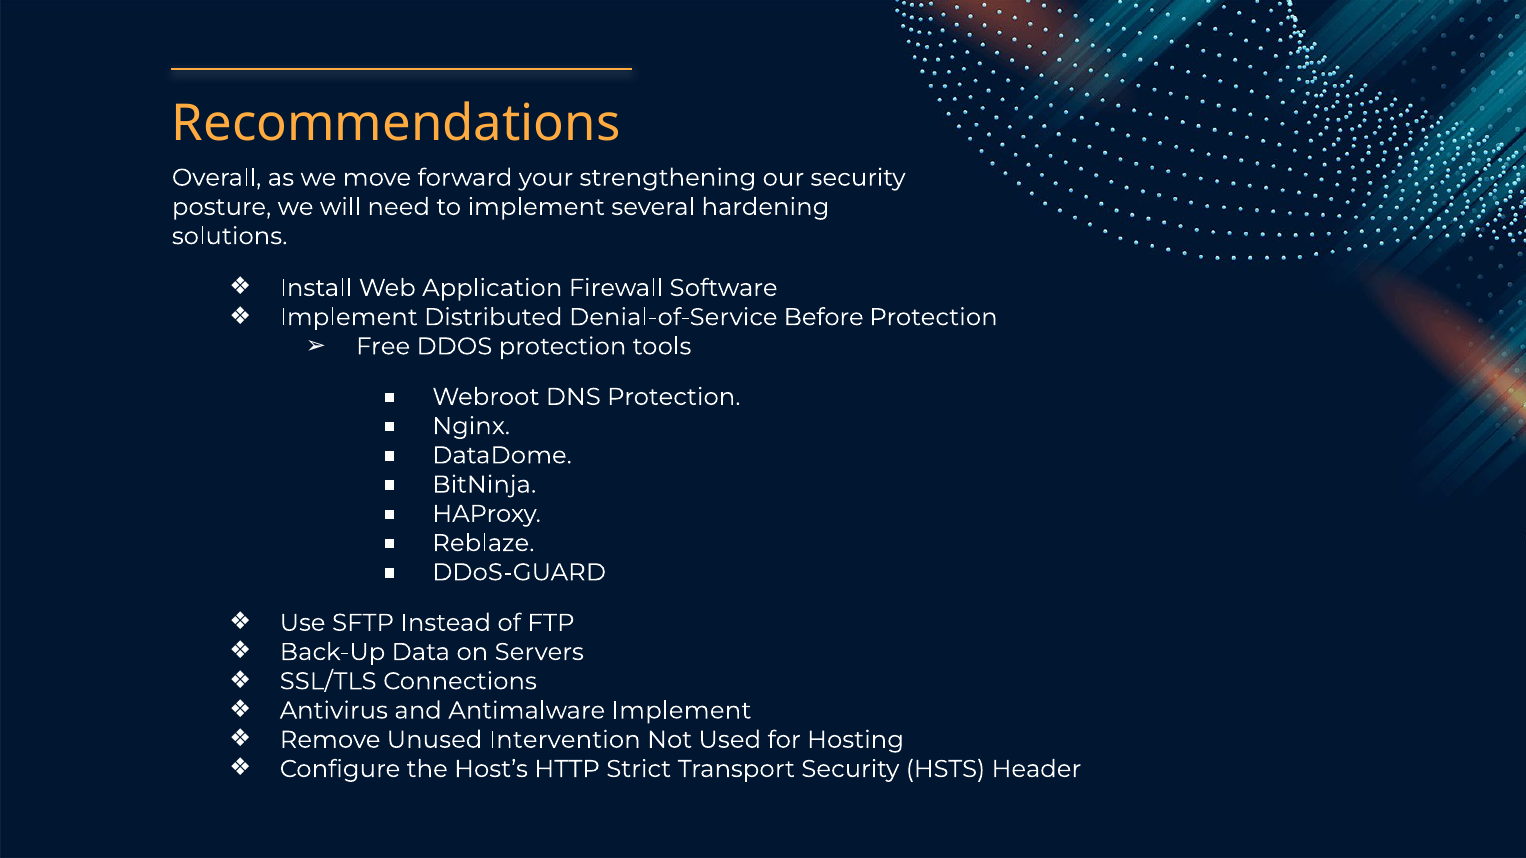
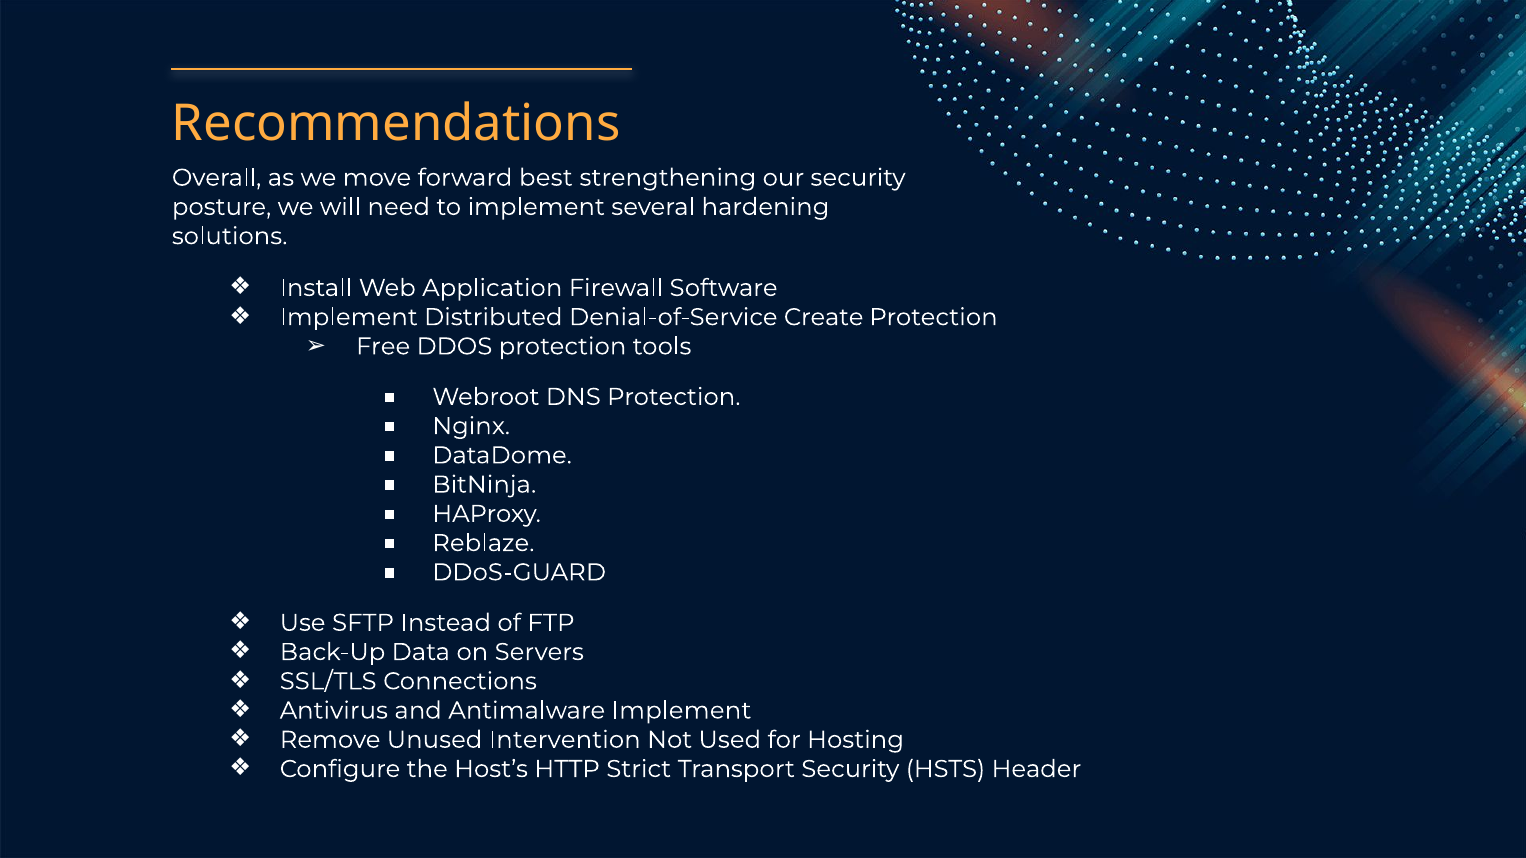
your: your -> best
Before: Before -> Create
